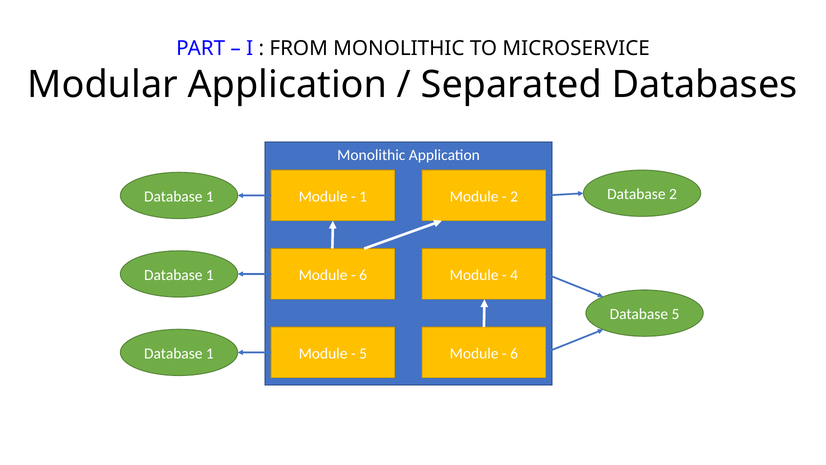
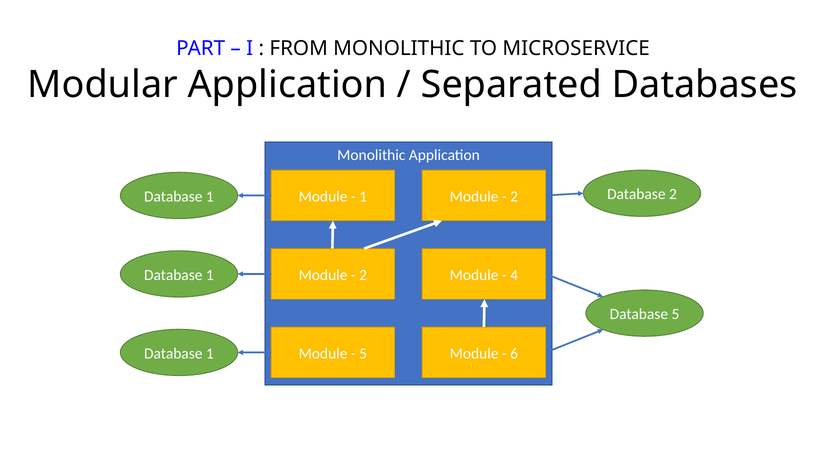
6 at (363, 275): 6 -> 2
